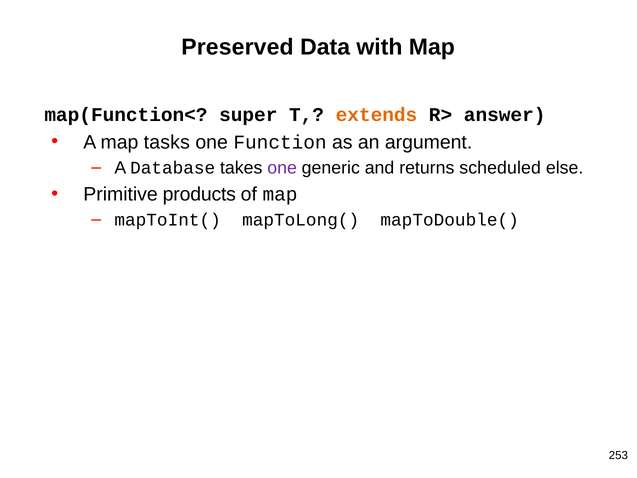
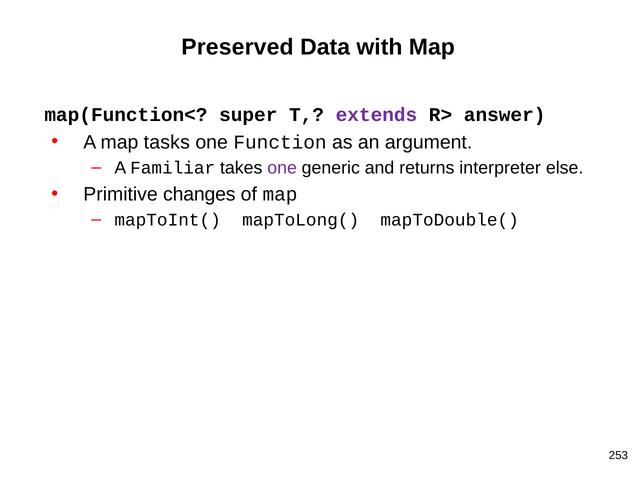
extends colour: orange -> purple
Database: Database -> Familiar
scheduled: scheduled -> interpreter
products: products -> changes
